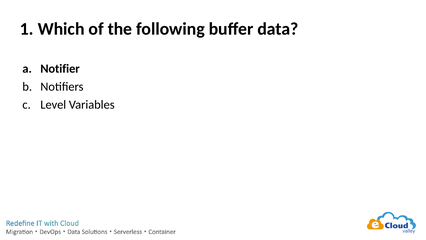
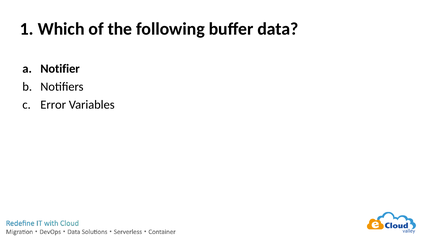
Level: Level -> Error
